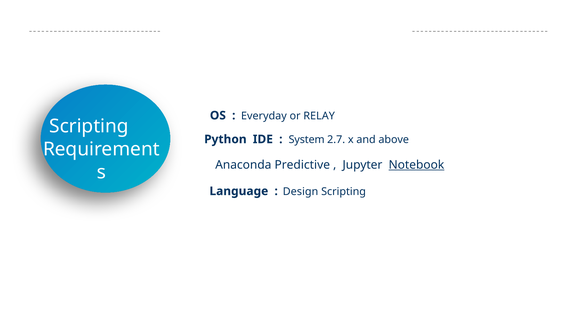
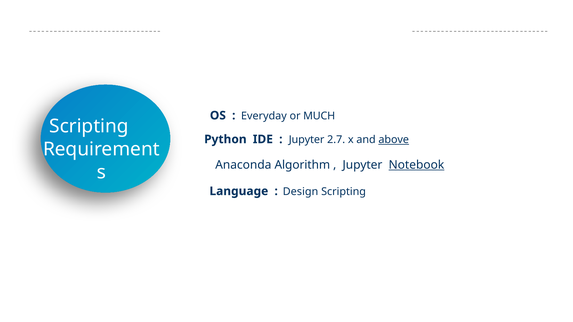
RELAY: RELAY -> MUCH
System at (307, 140): System -> Jupyter
above underline: none -> present
Predictive: Predictive -> Algorithm
